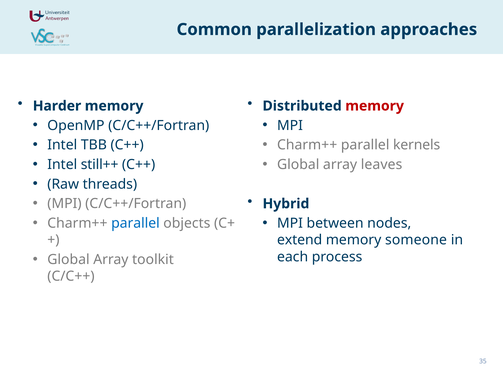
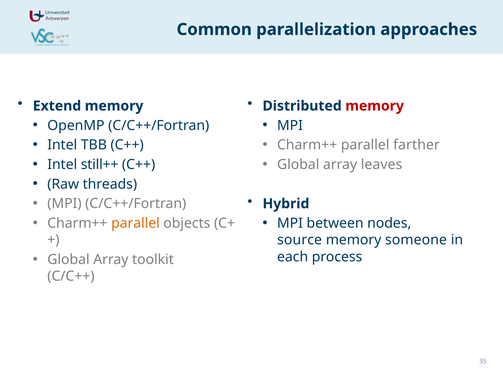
Harder: Harder -> Extend
kernels: kernels -> farther
parallel at (135, 223) colour: blue -> orange
extend: extend -> source
